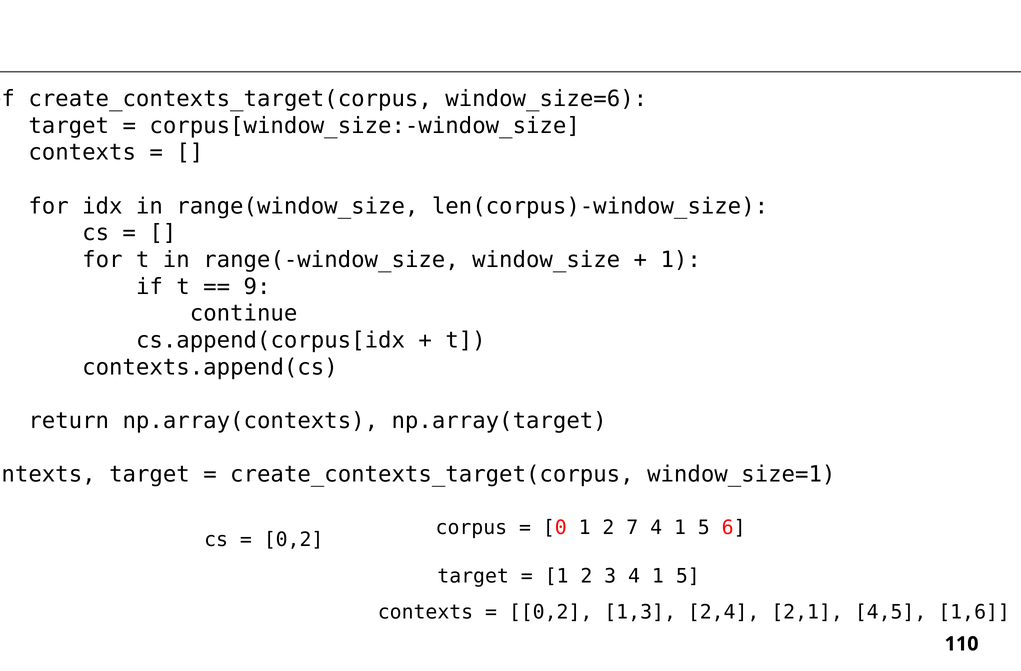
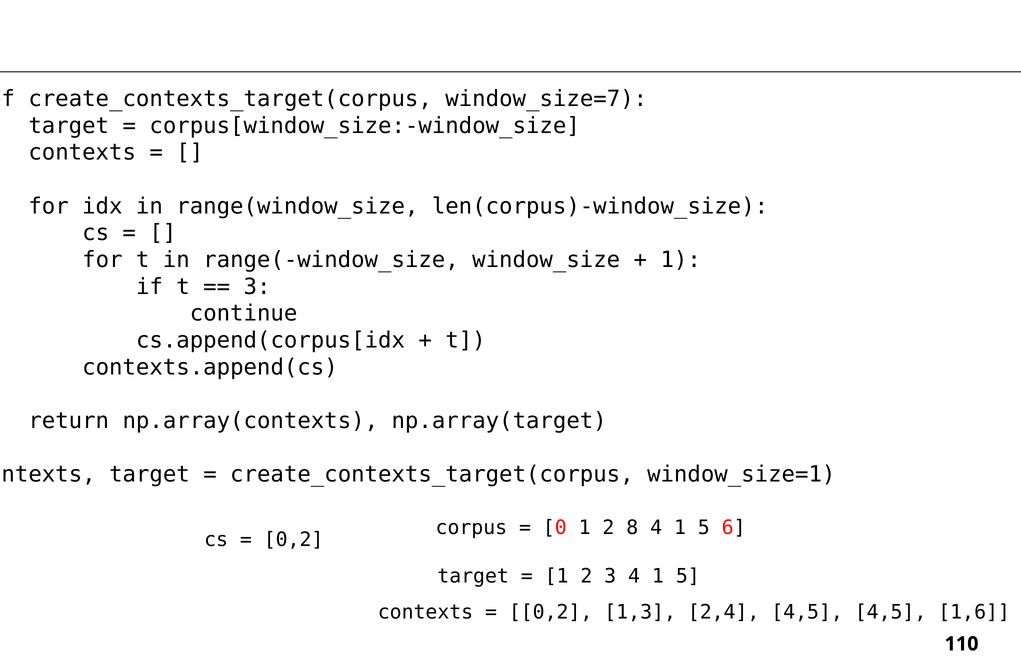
window_size=6: window_size=6 -> window_size=7
9 at (257, 286): 9 -> 3
7: 7 -> 8
2,4 2,1: 2,1 -> 4,5
